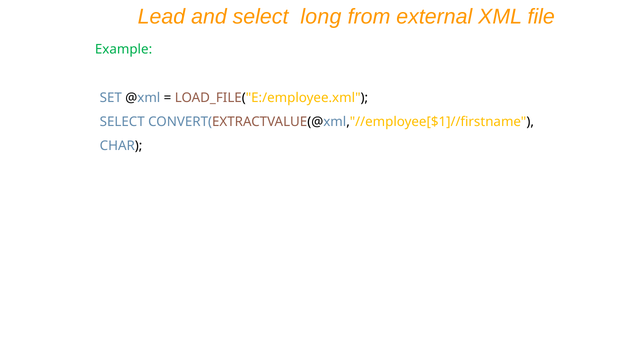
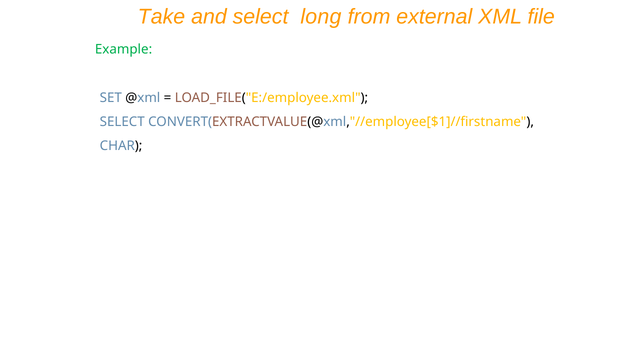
Lead: Lead -> Take
